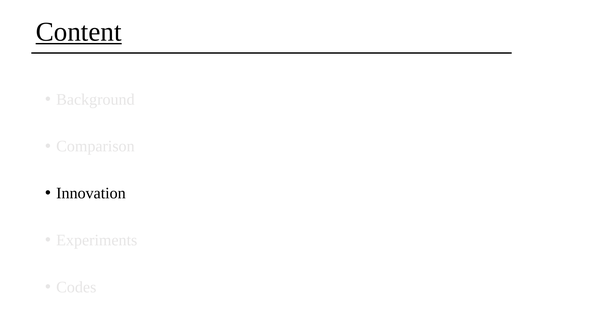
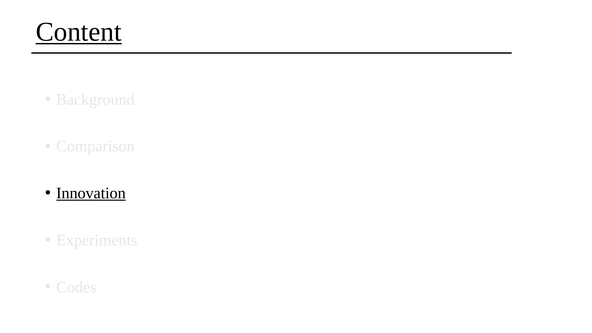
Innovation underline: none -> present
